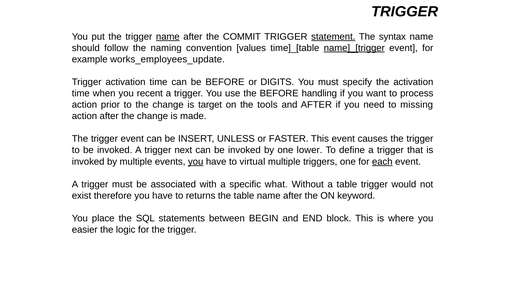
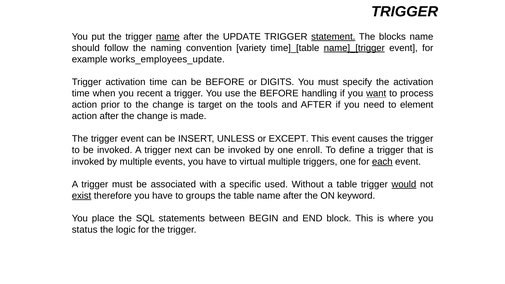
COMMIT: COMMIT -> UPDATE
syntax: syntax -> blocks
values: values -> variety
want underline: none -> present
missing: missing -> element
FASTER: FASTER -> EXCEPT
lower: lower -> enroll
you at (196, 162) underline: present -> none
what: what -> used
would underline: none -> present
exist underline: none -> present
returns: returns -> groups
easier: easier -> status
